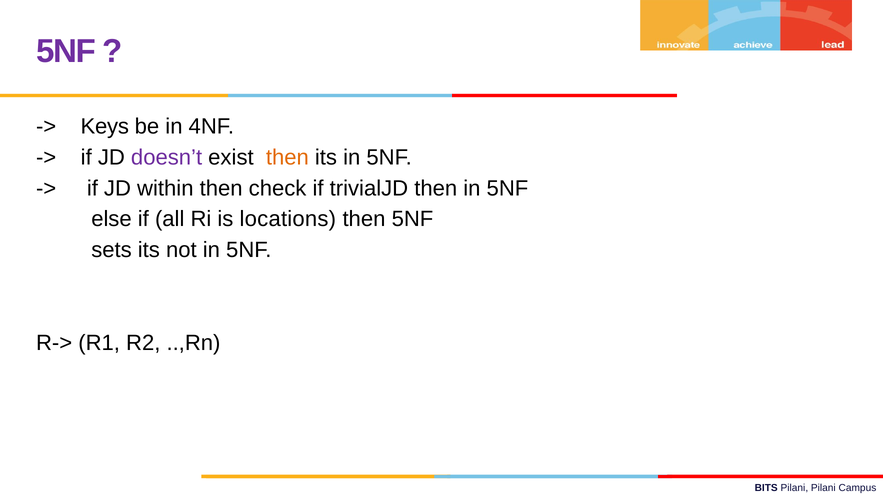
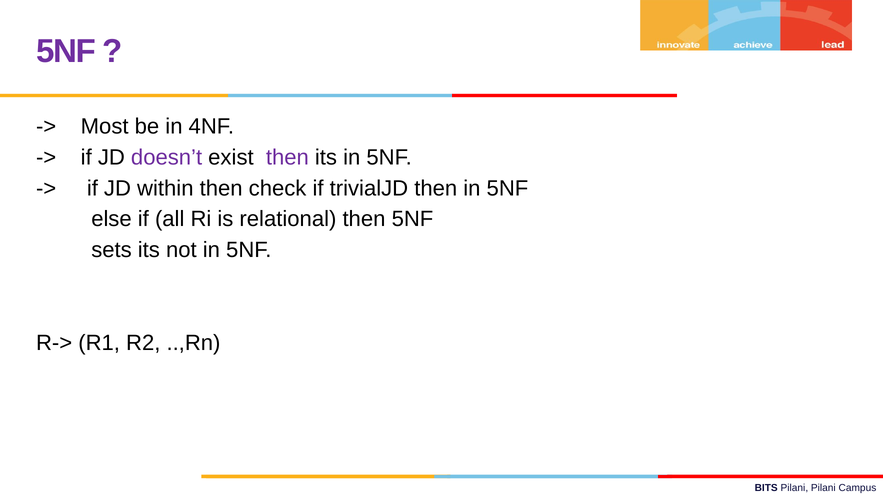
Keys: Keys -> Most
then at (287, 157) colour: orange -> purple
locations: locations -> relational
